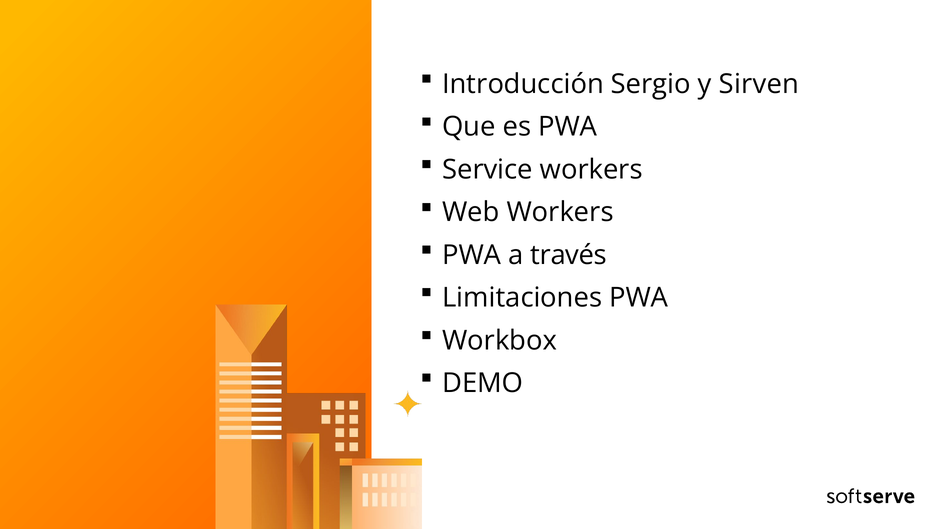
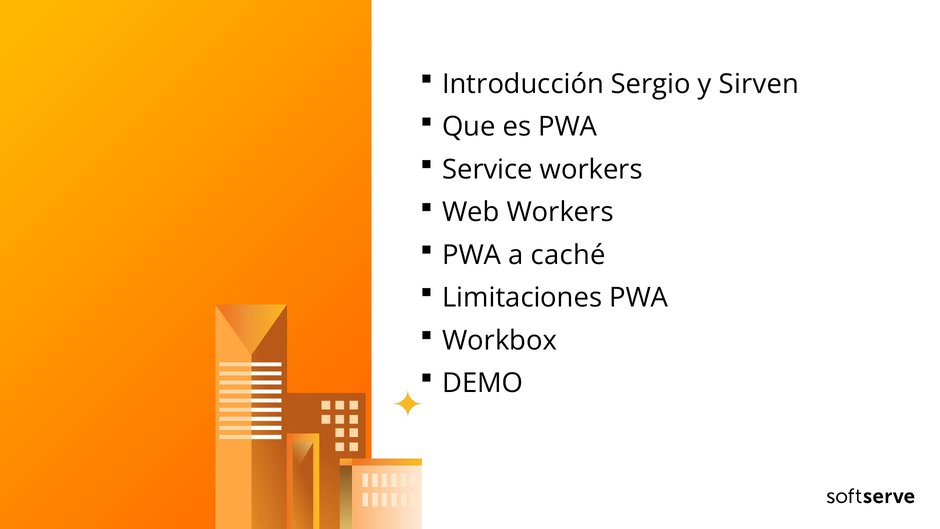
través: través -> caché
